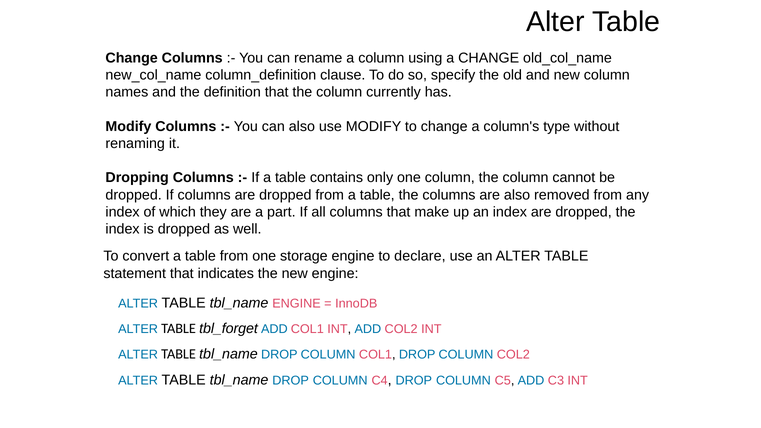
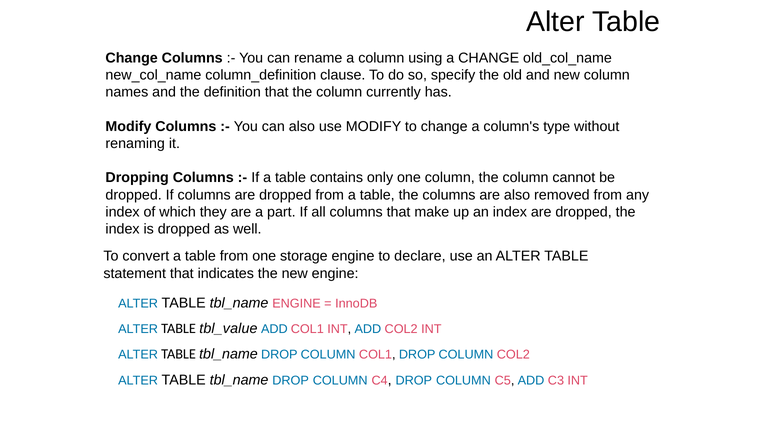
tbl_forget: tbl_forget -> tbl_value
